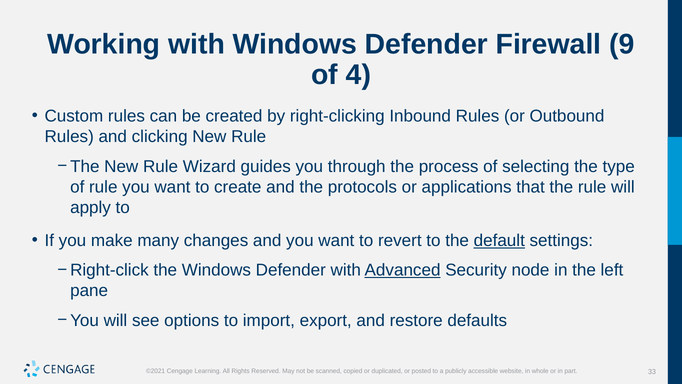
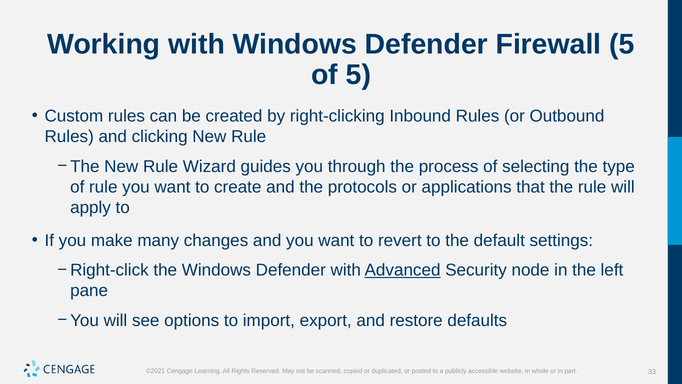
Firewall 9: 9 -> 5
of 4: 4 -> 5
default underline: present -> none
